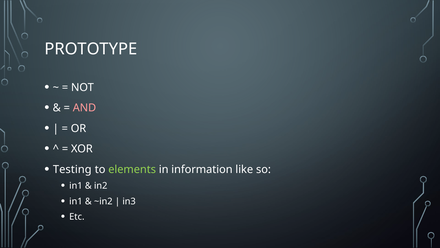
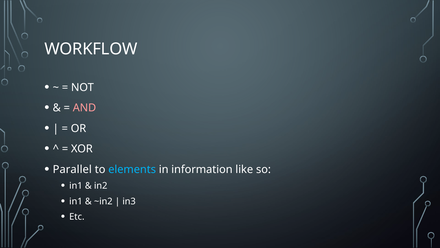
PROTOTYPE: PROTOTYPE -> WORKFLOW
Testing: Testing -> Parallel
elements colour: light green -> light blue
